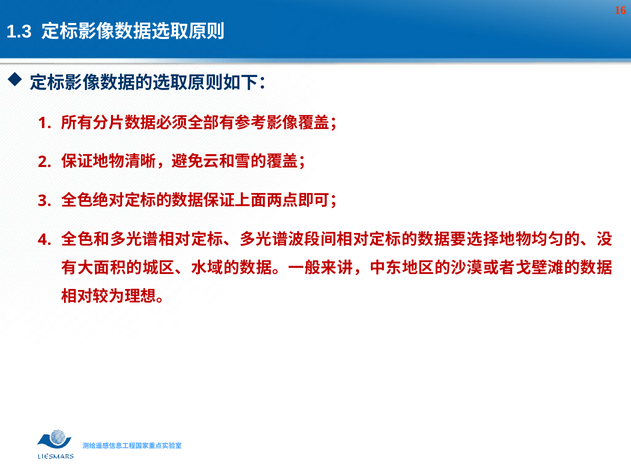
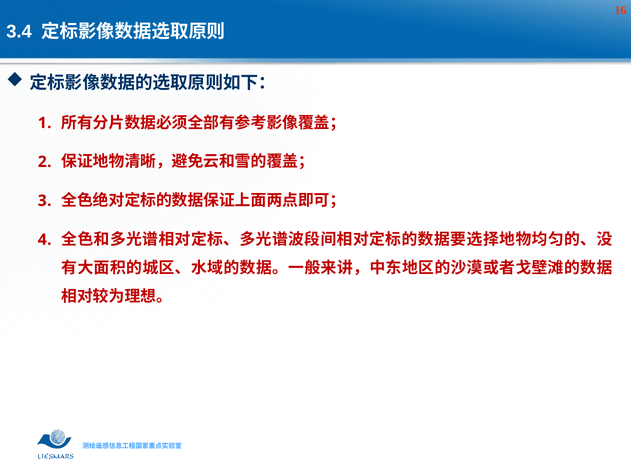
1.3: 1.3 -> 3.4
